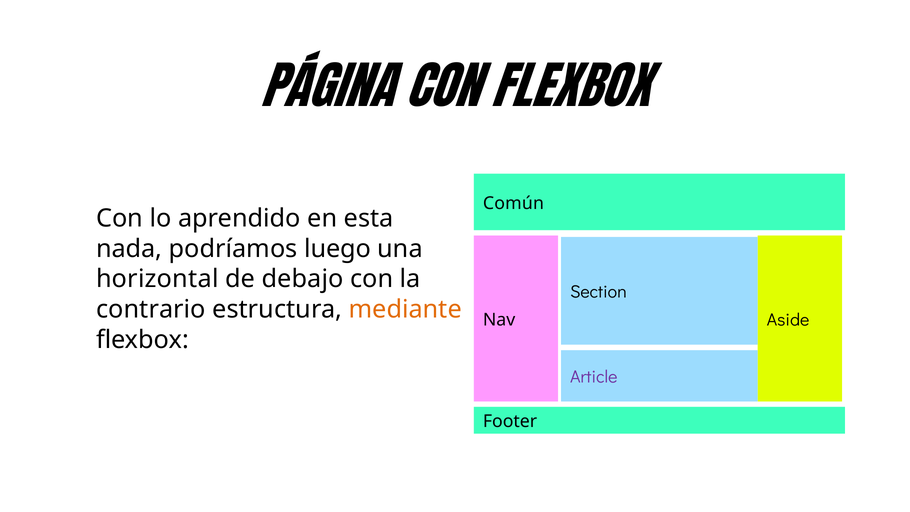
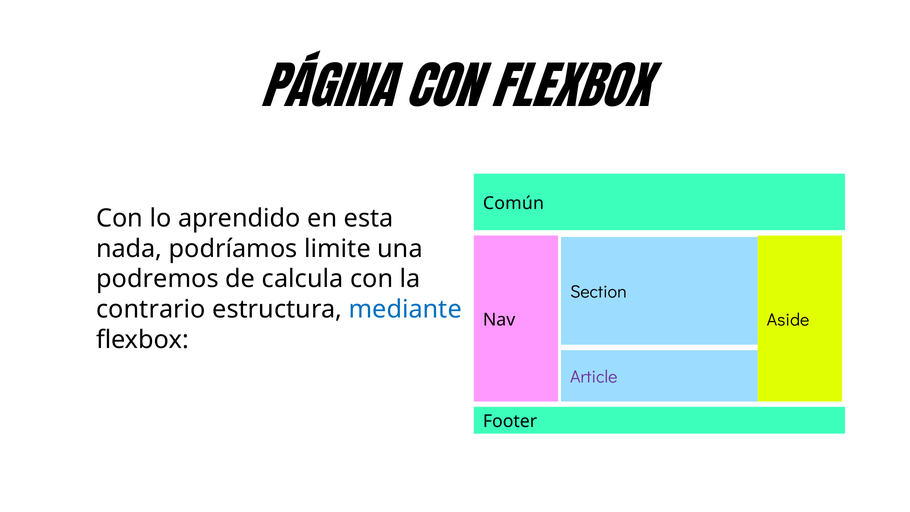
luego: luego -> limite
horizontal: horizontal -> podremos
debajo: debajo -> calcula
mediante colour: orange -> blue
